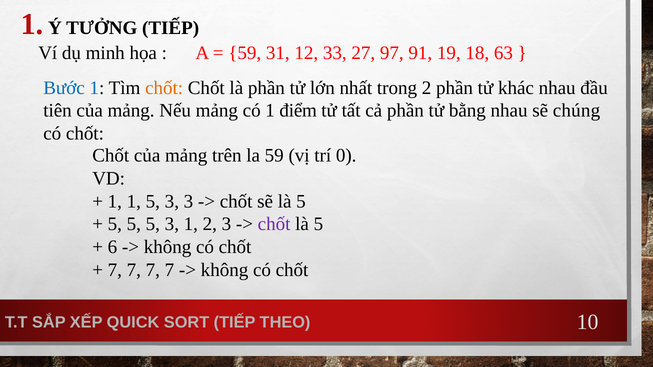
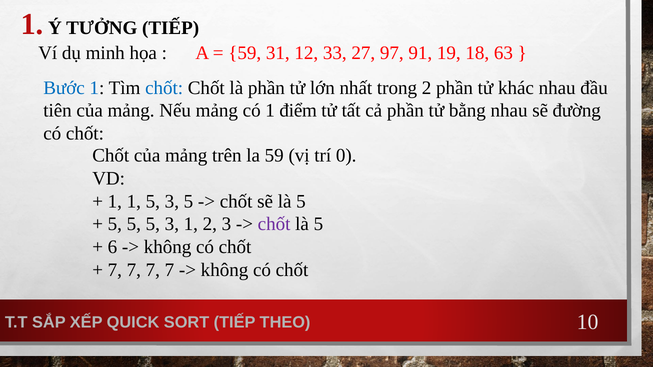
chốt at (164, 88) colour: orange -> blue
chúng: chúng -> đường
3 3: 3 -> 5
